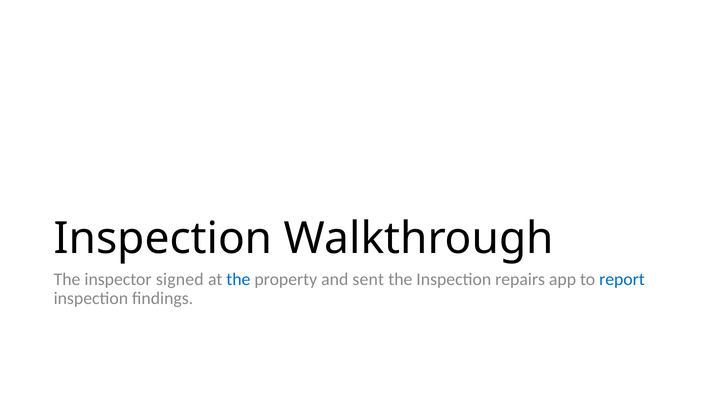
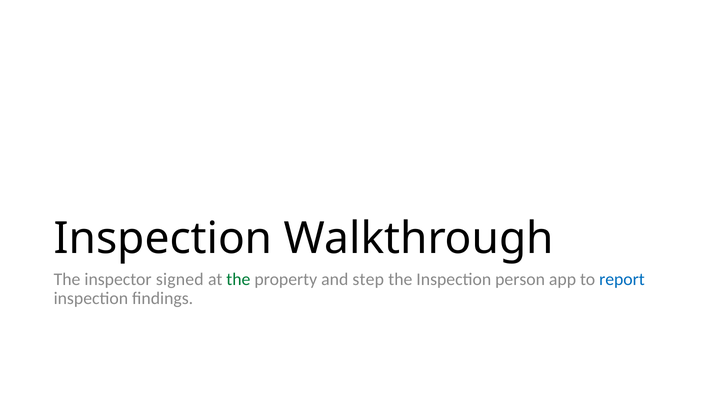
the at (238, 279) colour: blue -> green
sent: sent -> step
repairs: repairs -> person
